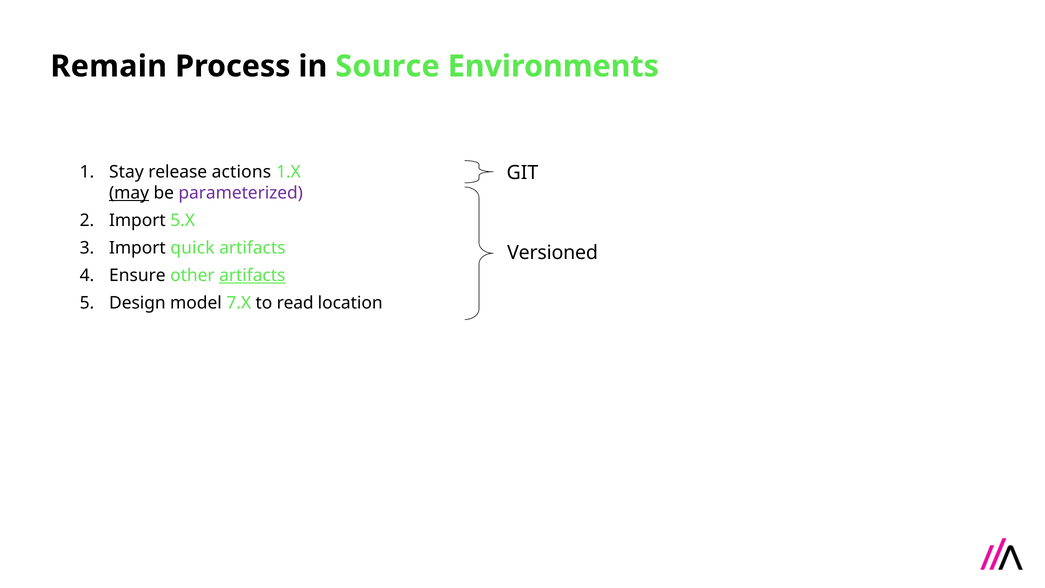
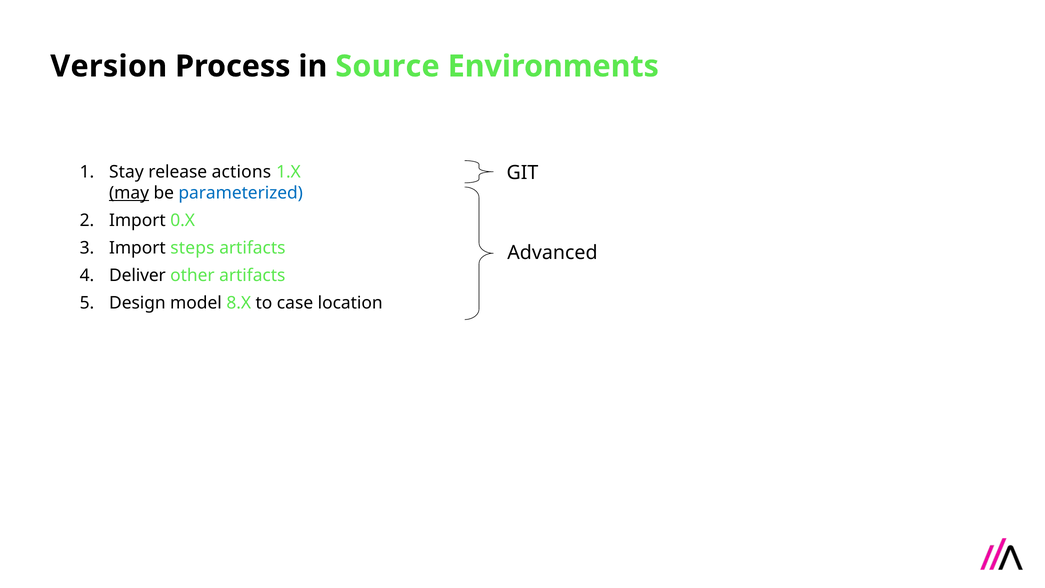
Remain: Remain -> Version
parameterized colour: purple -> blue
5.X: 5.X -> 0.X
quick: quick -> steps
Versioned: Versioned -> Advanced
Ensure: Ensure -> Deliver
artifacts at (252, 275) underline: present -> none
7.X: 7.X -> 8.X
read: read -> case
